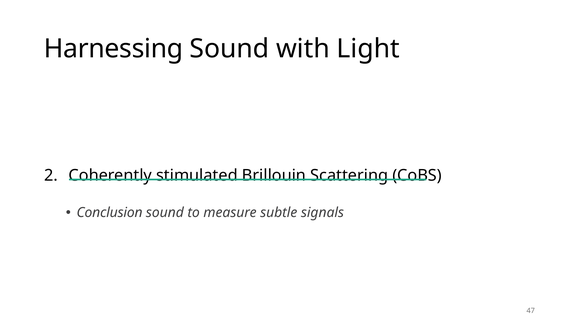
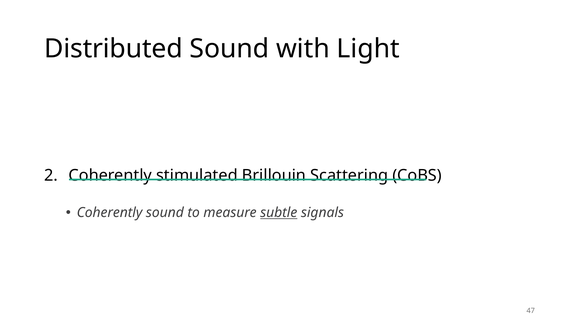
Harnessing: Harnessing -> Distributed
Conclusion at (110, 212): Conclusion -> Coherently
subtle underline: none -> present
